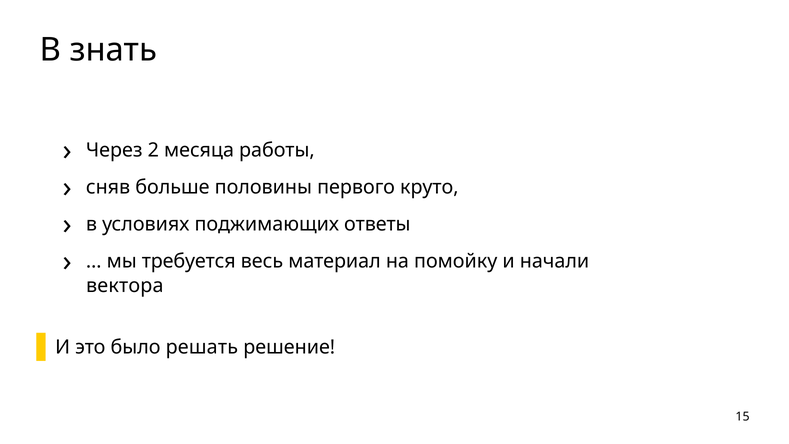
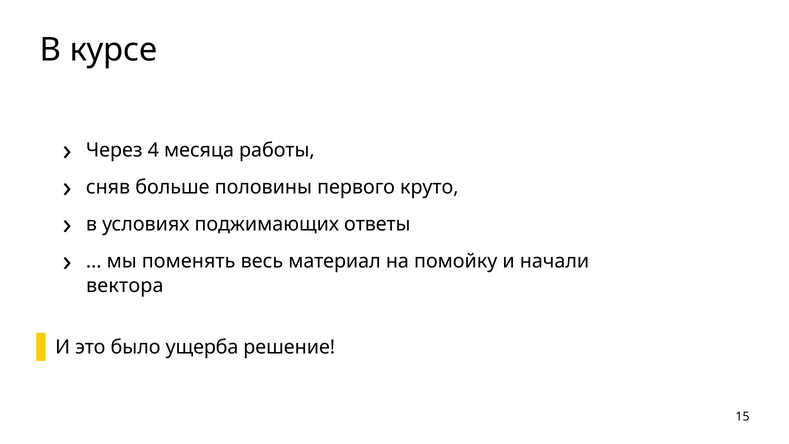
знать: знать -> курсе
2: 2 -> 4
требуется: требуется -> поменять
решать: решать -> ущерба
